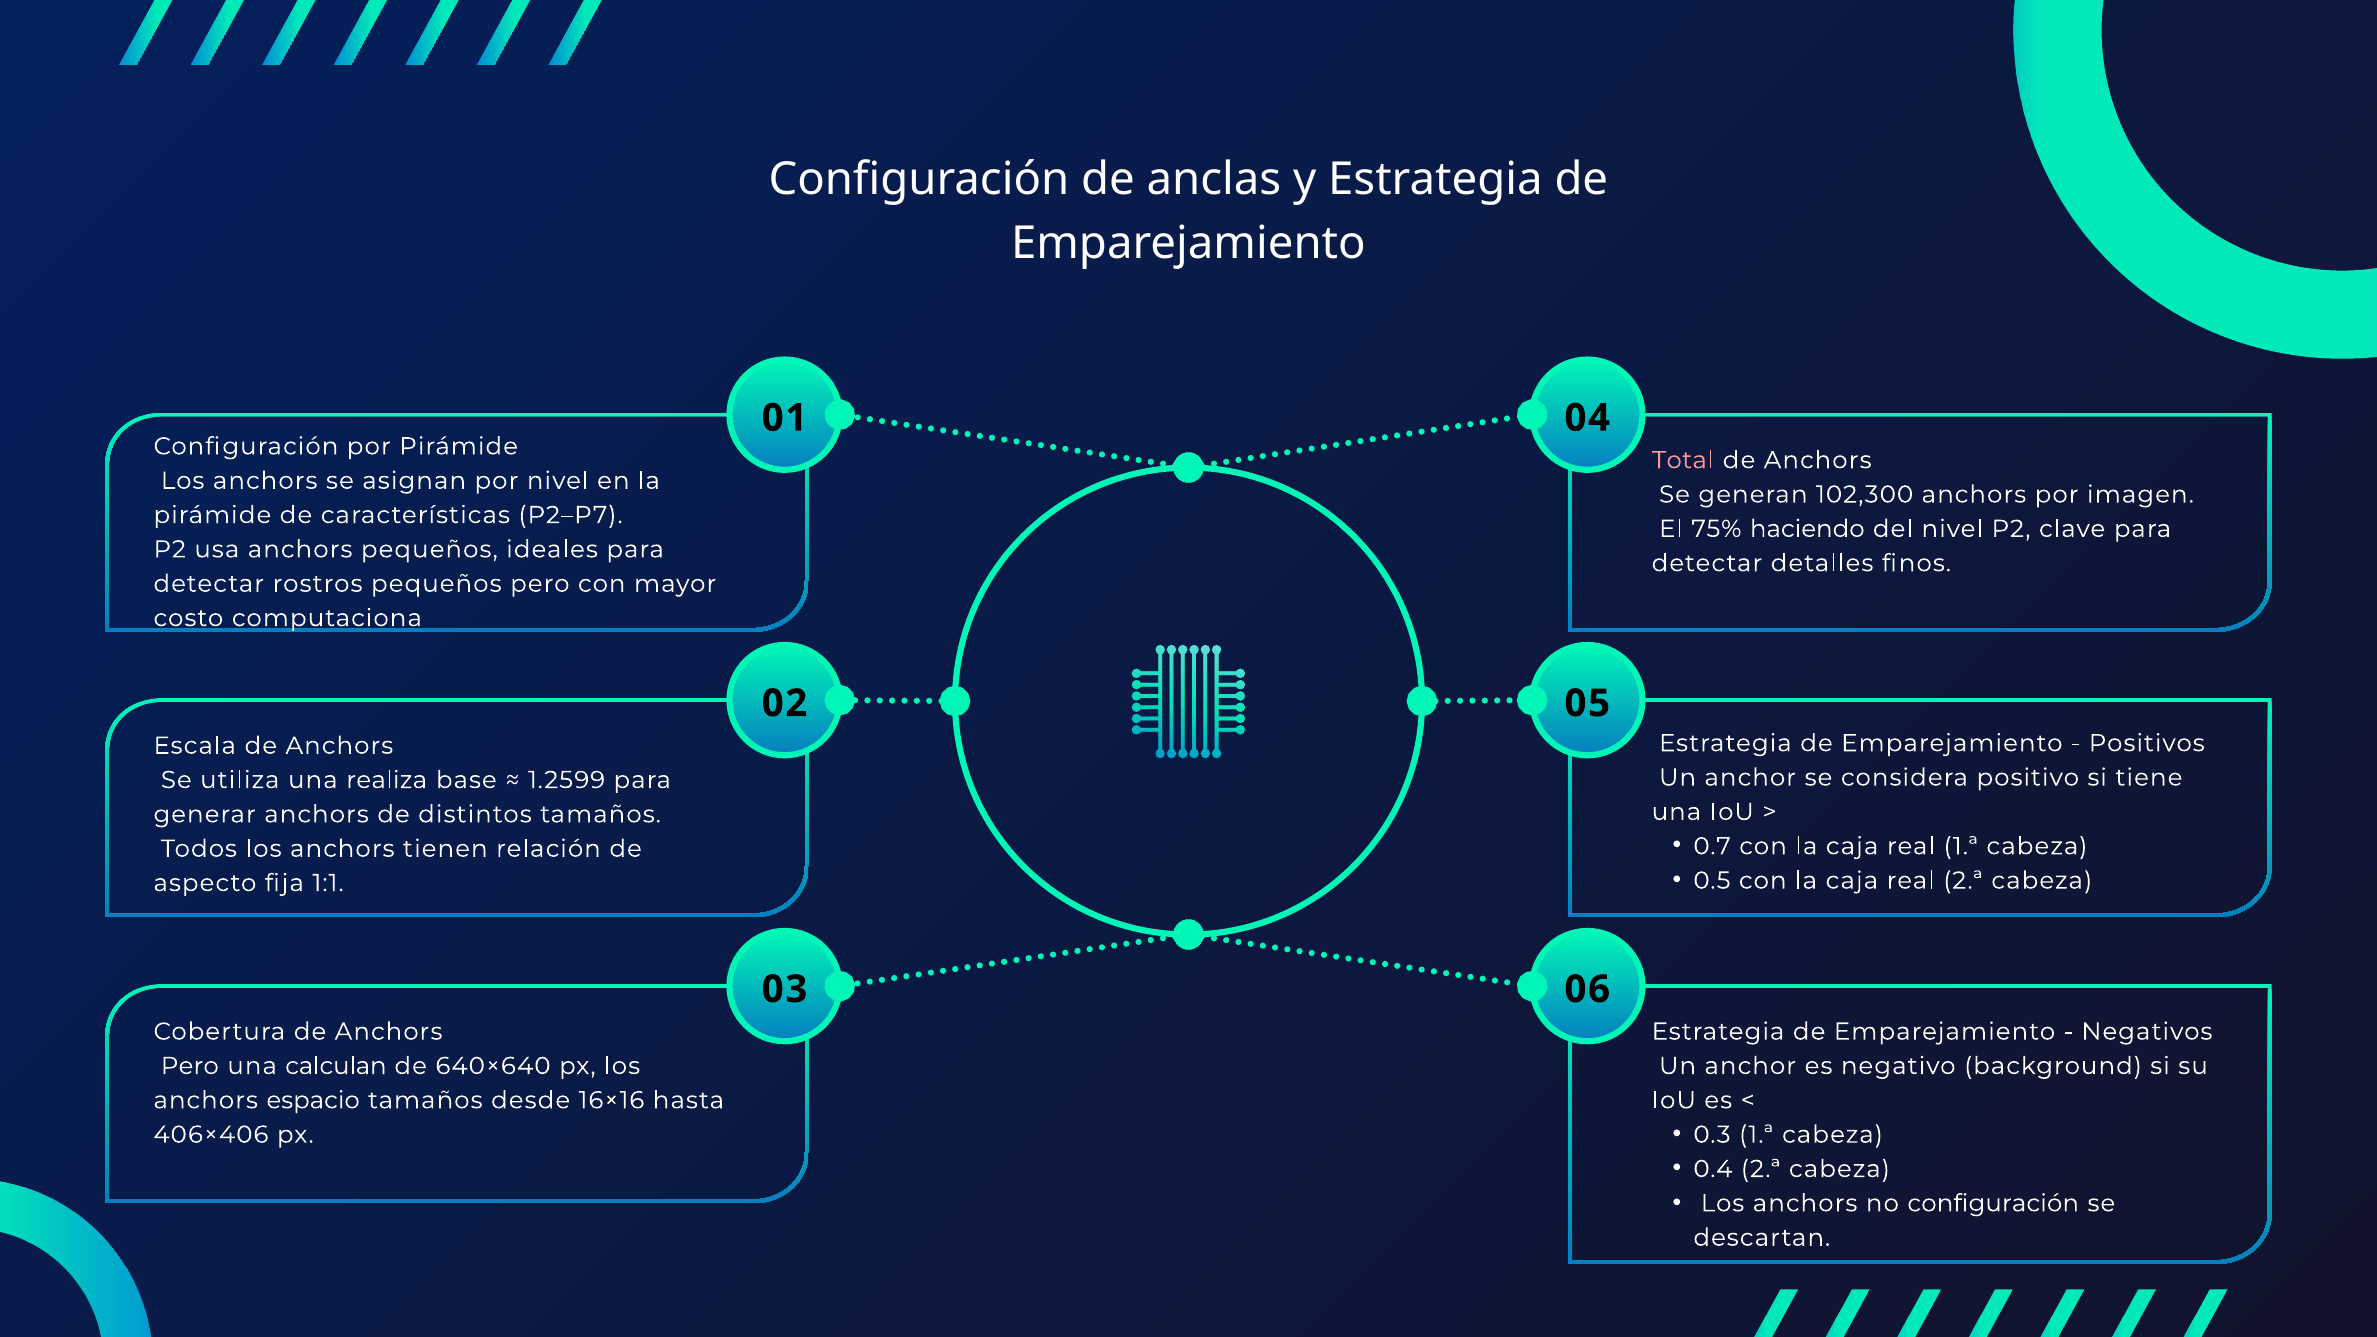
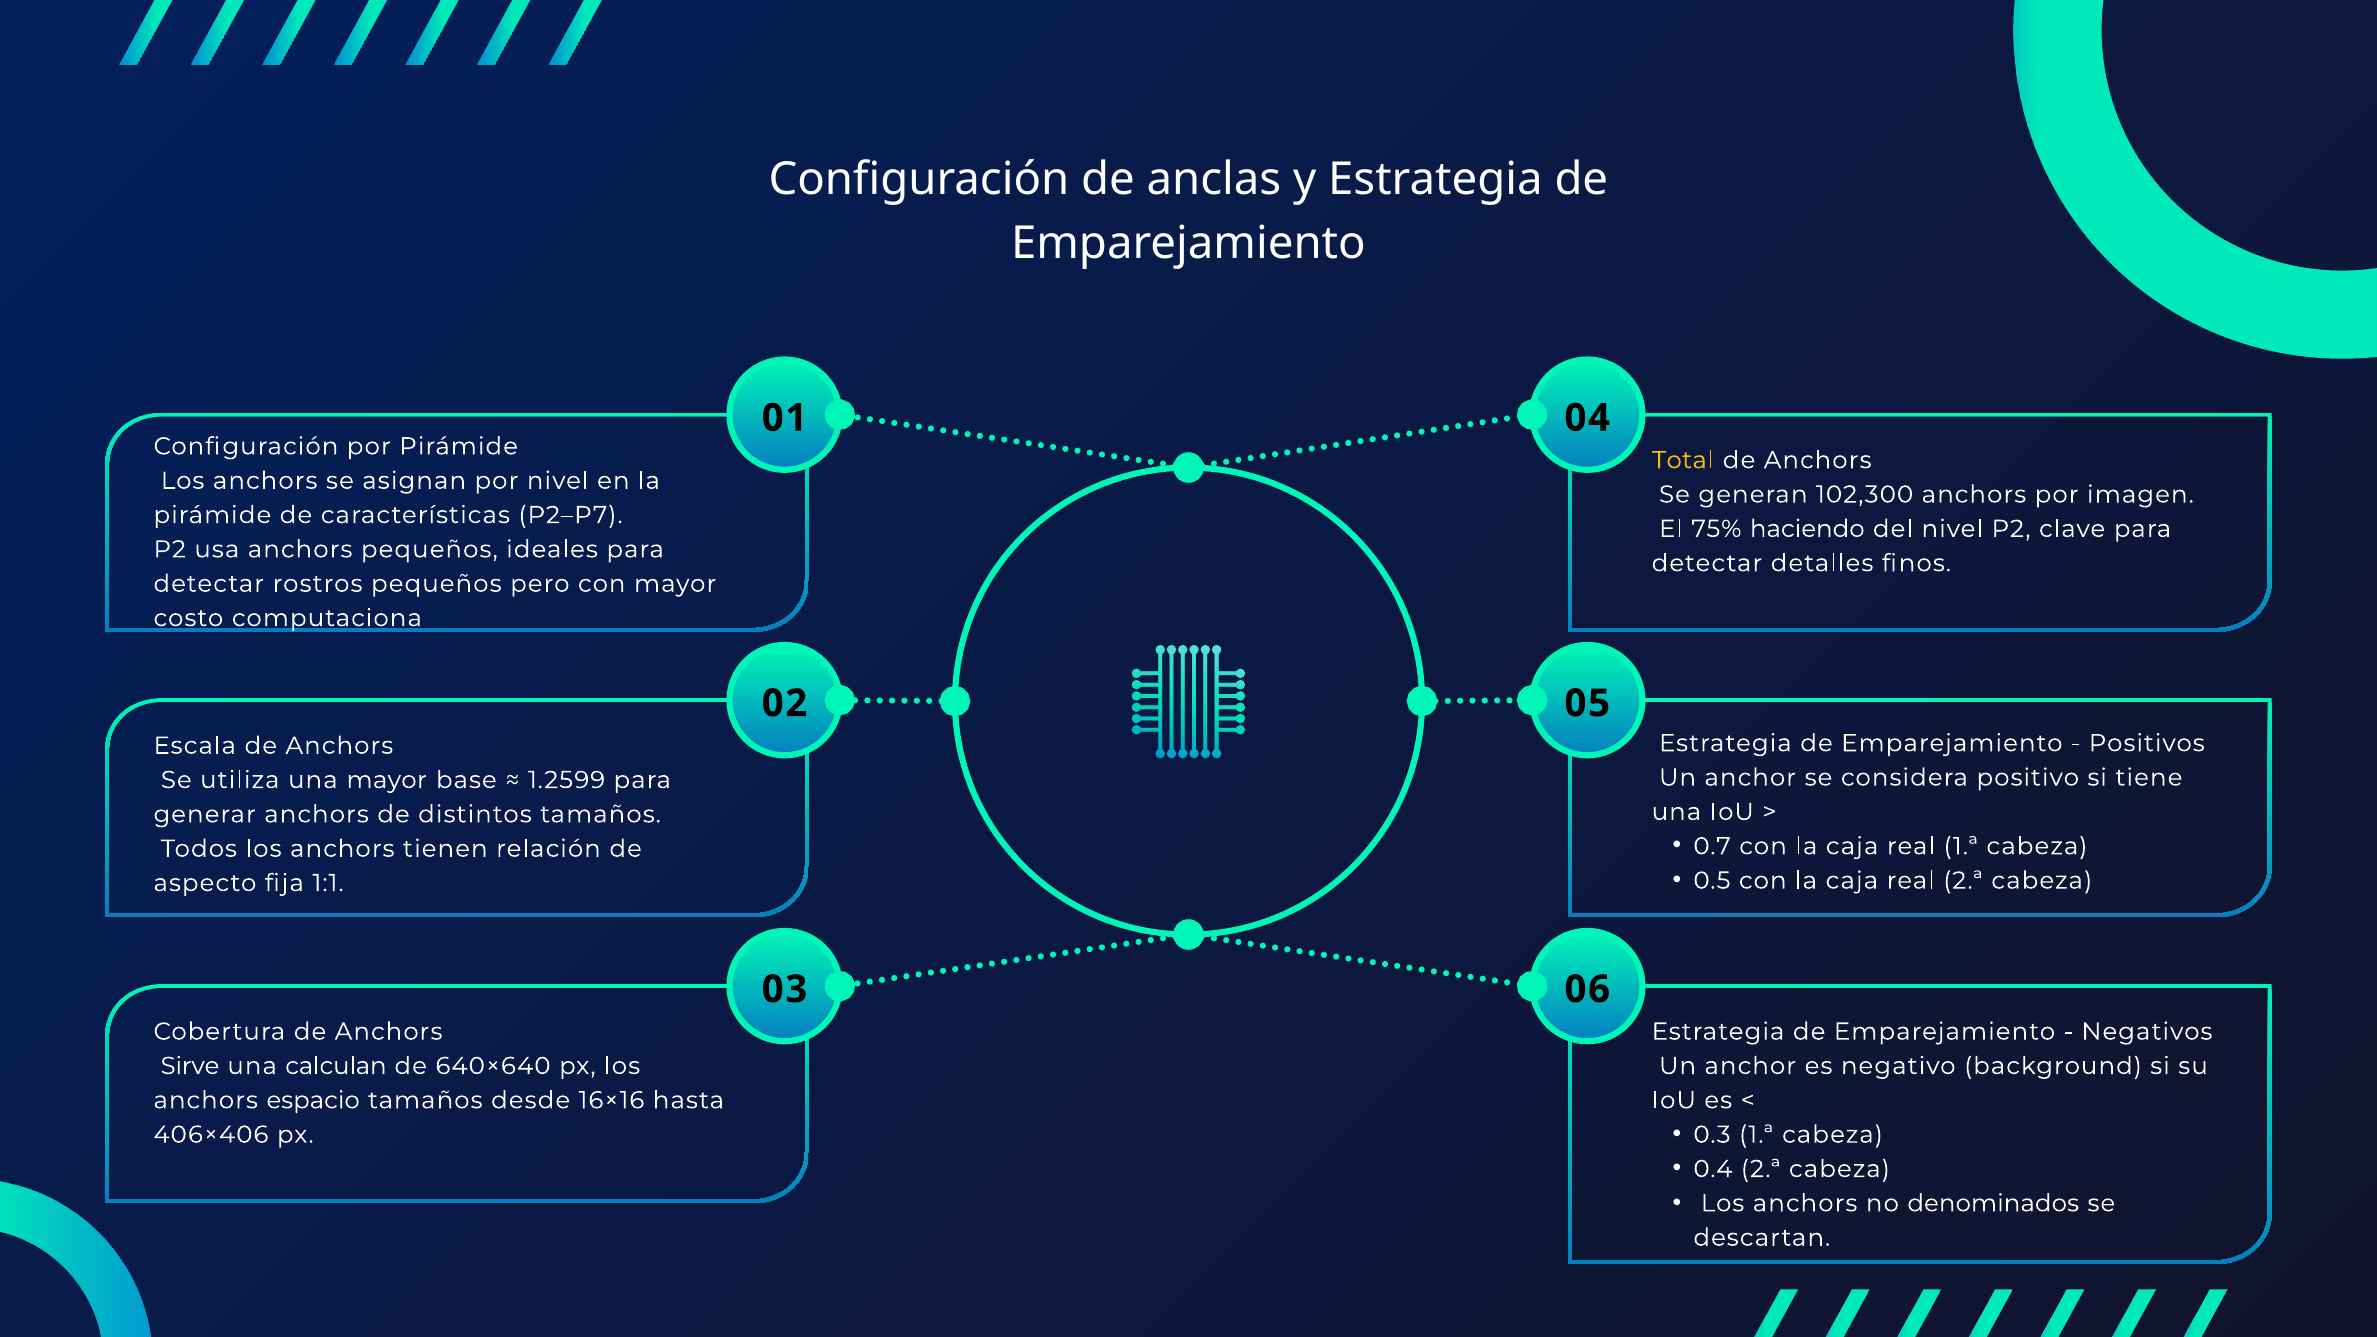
Total colour: pink -> yellow
una realiza: realiza -> mayor
Pero at (190, 1066): Pero -> Sirve
no configuración: configuración -> denominados
